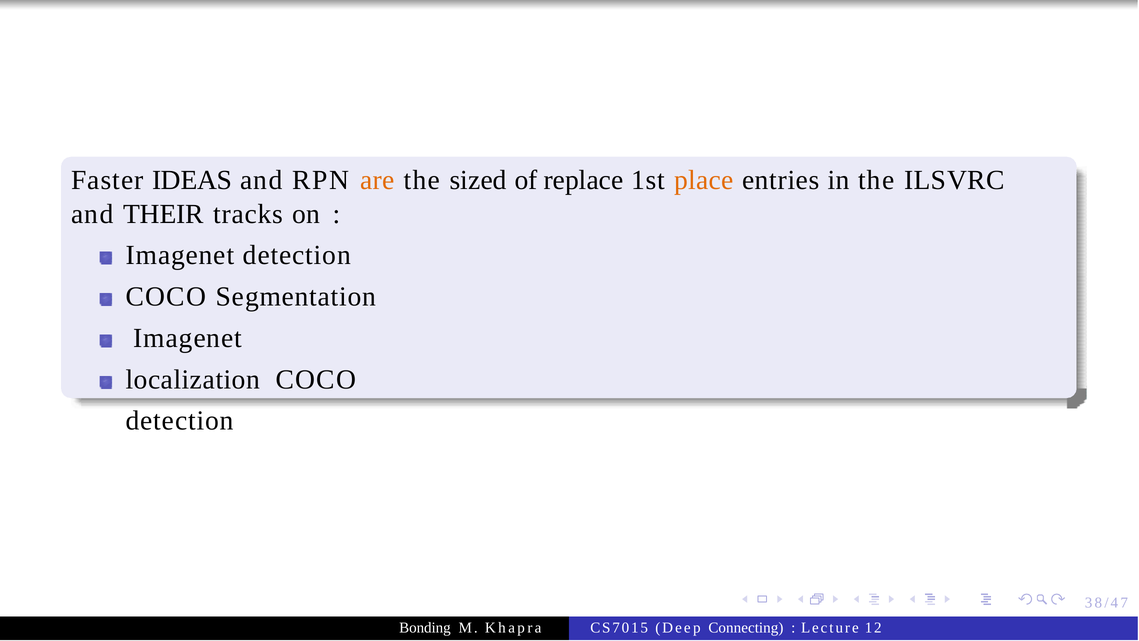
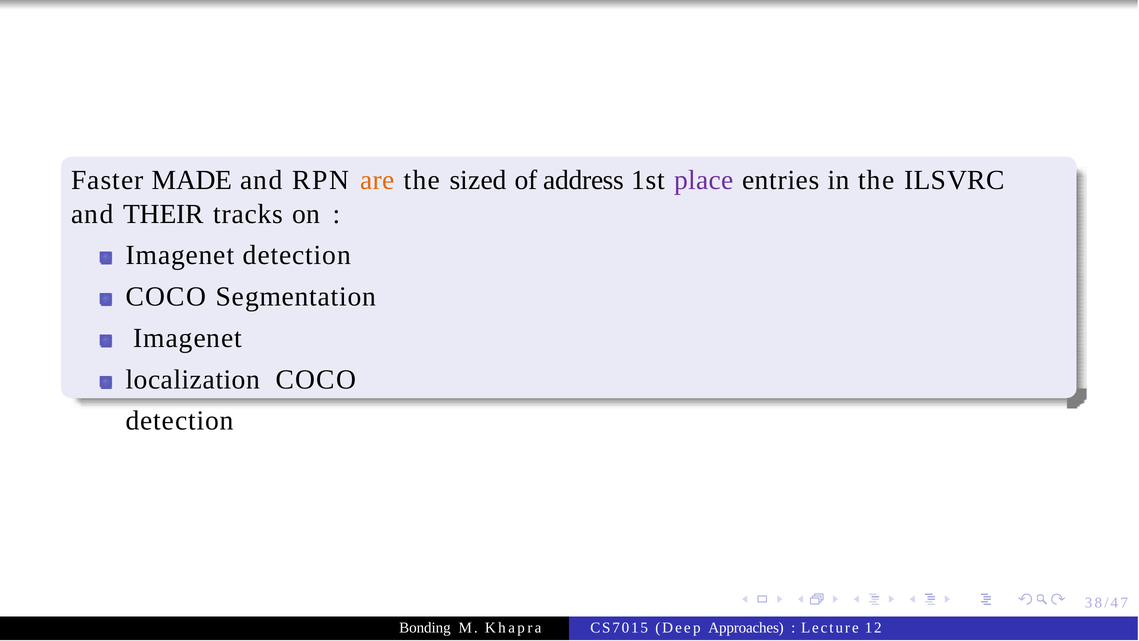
IDEAS: IDEAS -> MADE
replace: replace -> address
place colour: orange -> purple
Connecting: Connecting -> Approaches
